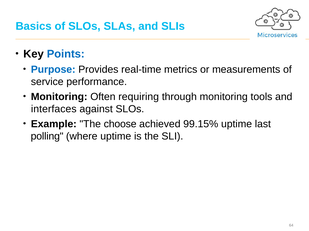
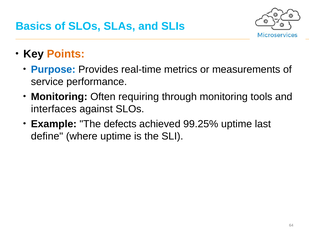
Points colour: blue -> orange
choose: choose -> defects
99.15%: 99.15% -> 99.25%
polling: polling -> define
